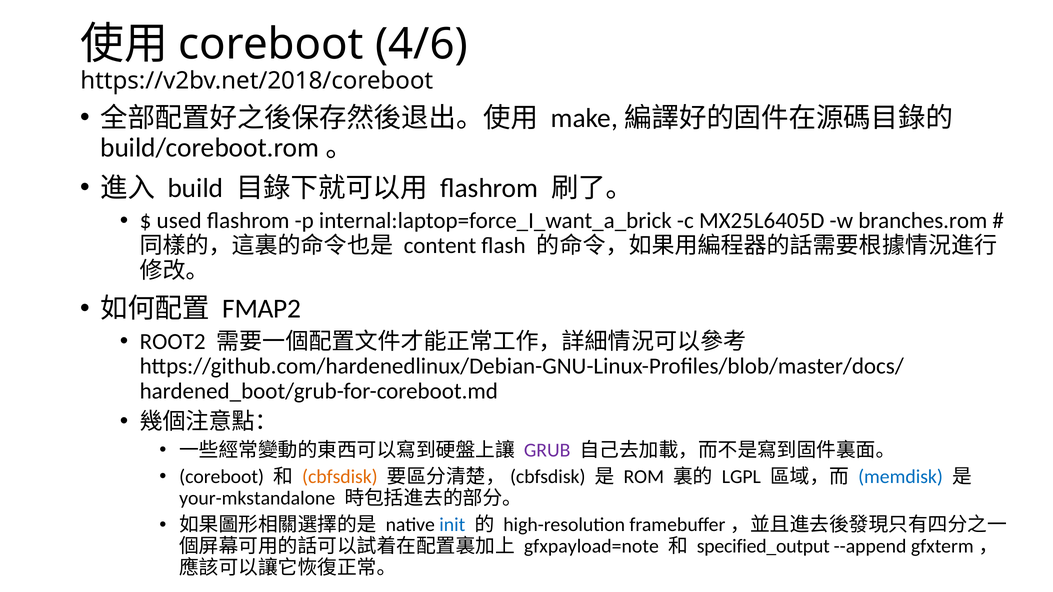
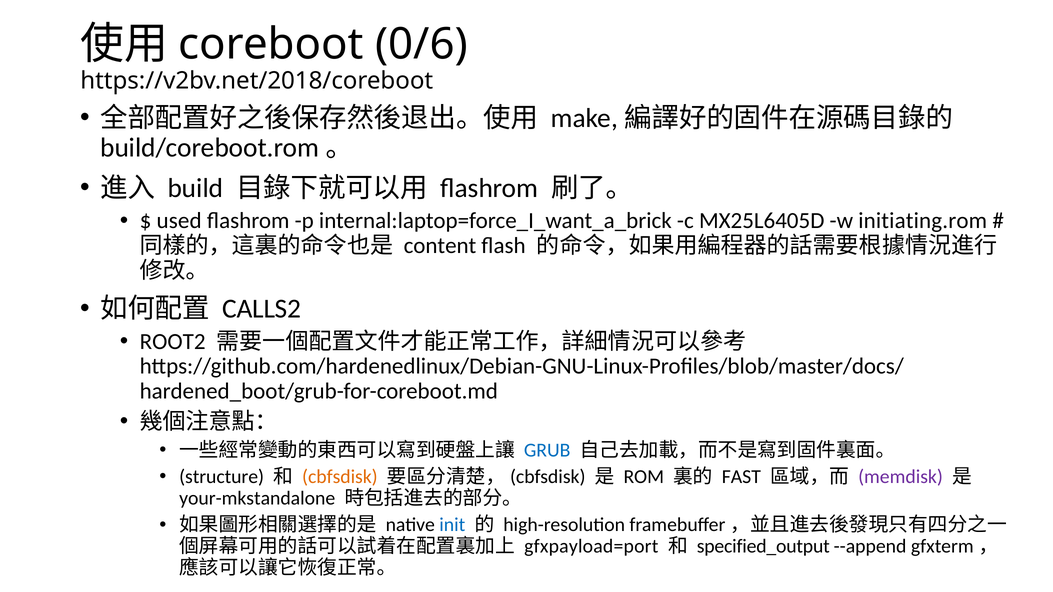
4/6: 4/6 -> 0/6
branches.rom: branches.rom -> initiating.rom
FMAP2: FMAP2 -> CALLS2
GRUB colour: purple -> blue
coreboot at (222, 477): coreboot -> structure
LGPL: LGPL -> FAST
memdisk colour: blue -> purple
gfxpayload=note: gfxpayload=note -> gfxpayload=port
